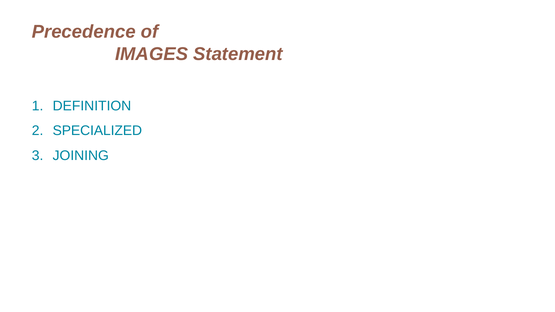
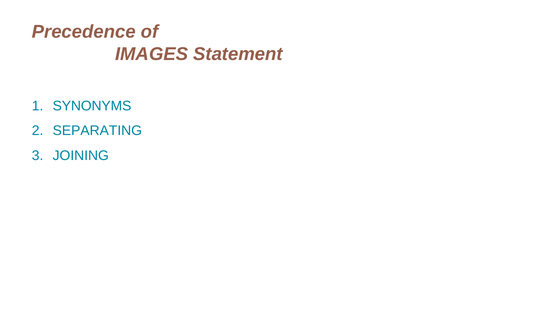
DEFINITION: DEFINITION -> SYNONYMS
SPECIALIZED: SPECIALIZED -> SEPARATING
